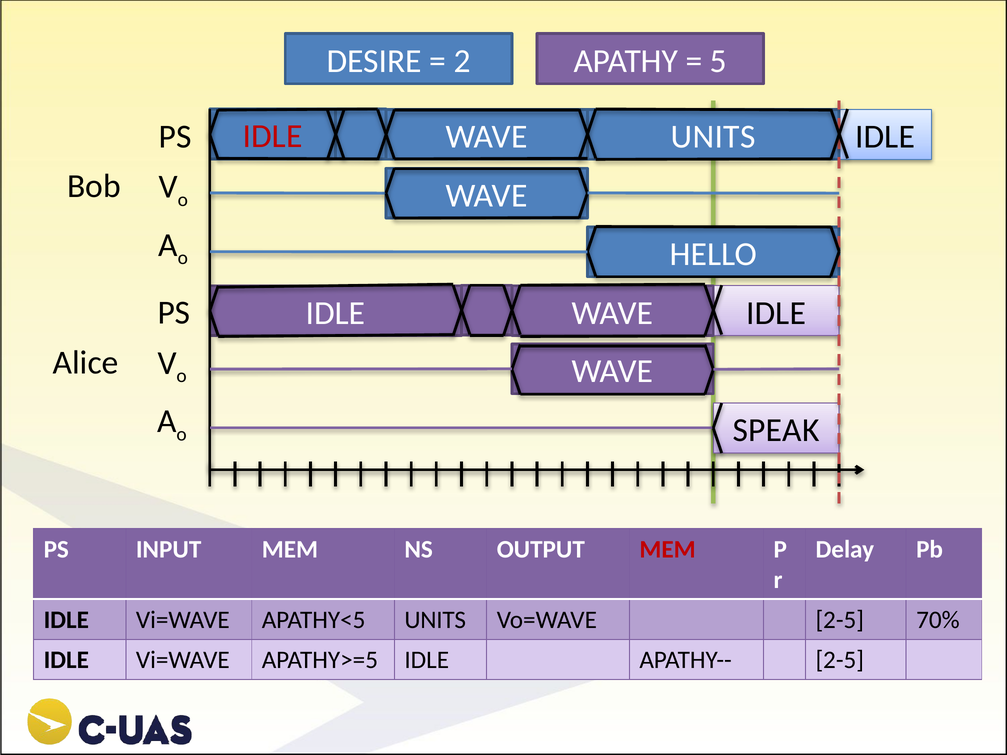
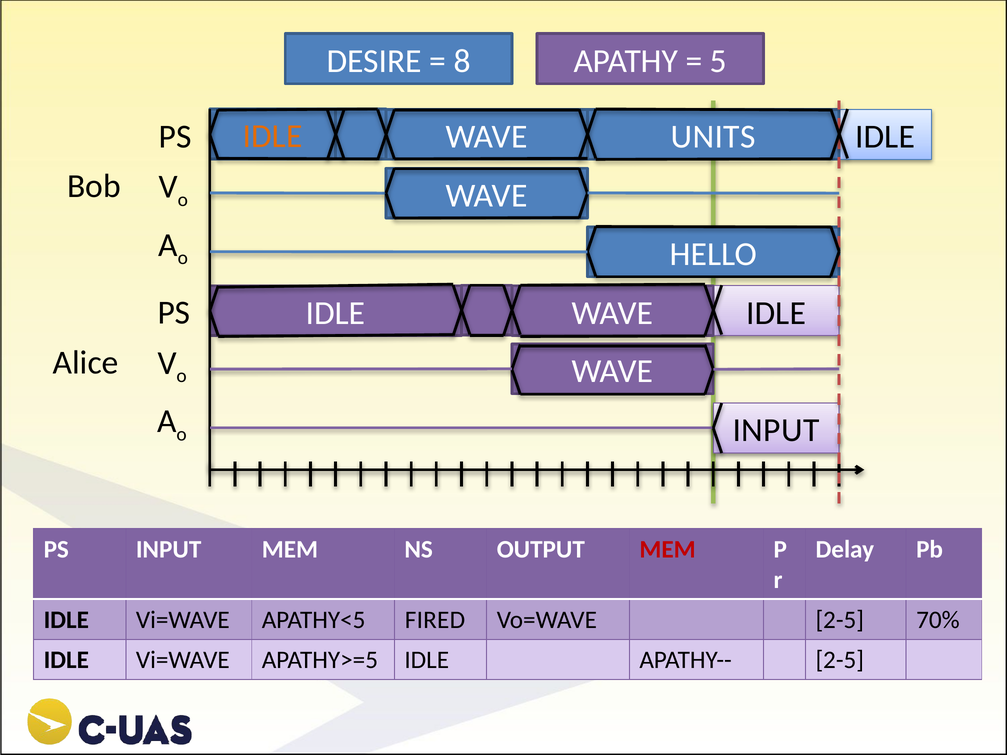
2: 2 -> 8
IDLE at (273, 136) colour: red -> orange
SPEAK at (776, 431): SPEAK -> INPUT
APATHY<5 UNITS: UNITS -> FIRED
